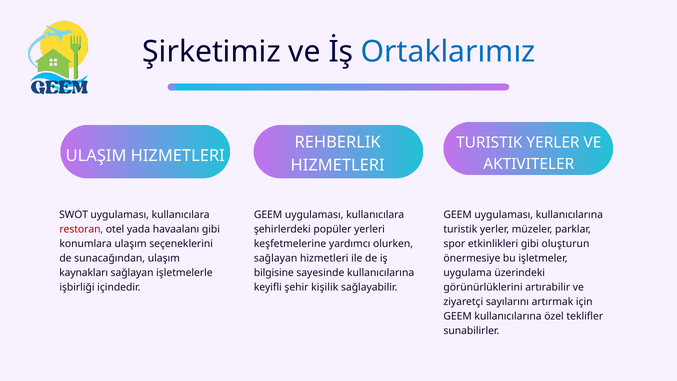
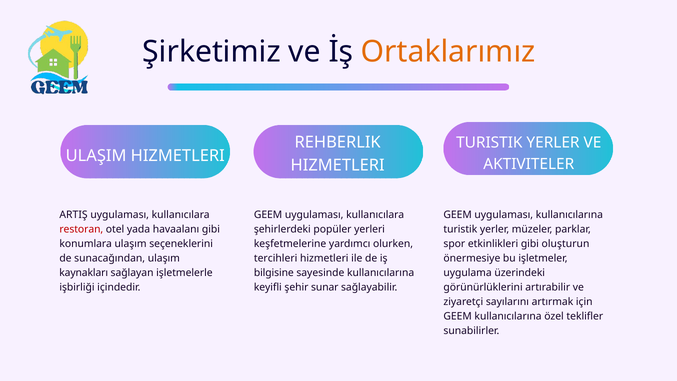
Ortaklarımız colour: blue -> orange
SWOT: SWOT -> ARTIŞ
sağlayan at (276, 258): sağlayan -> tercihleri
kişilik: kişilik -> sunar
